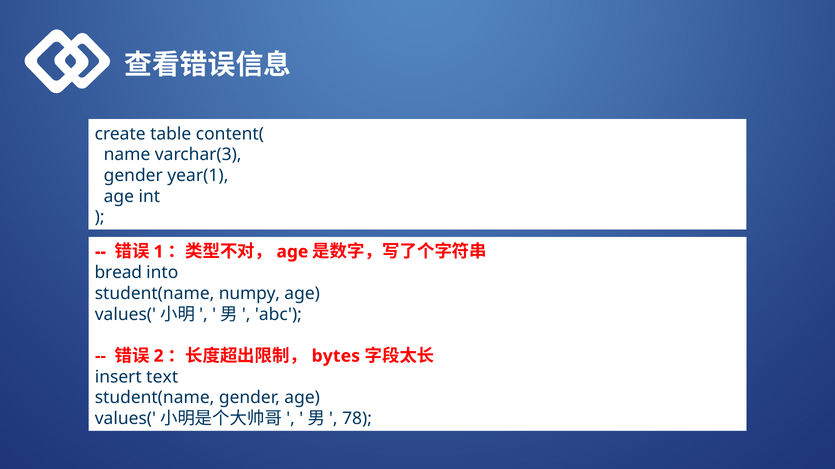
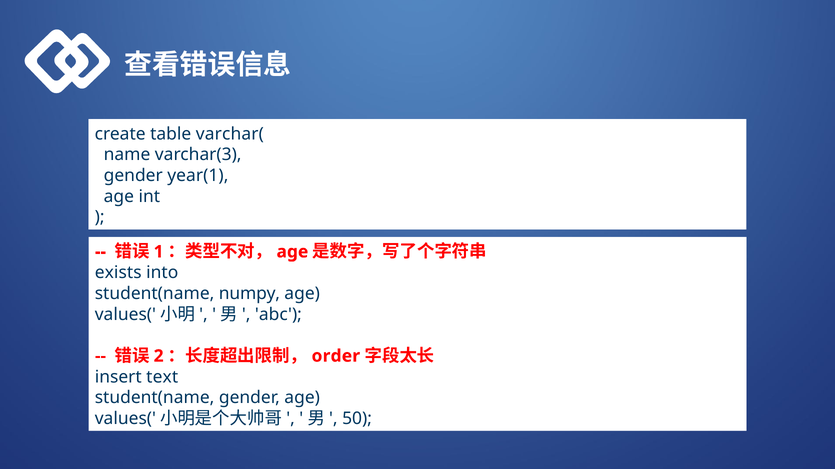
content(: content( -> varchar(
bread: bread -> exists
bytes: bytes -> order
78: 78 -> 50
